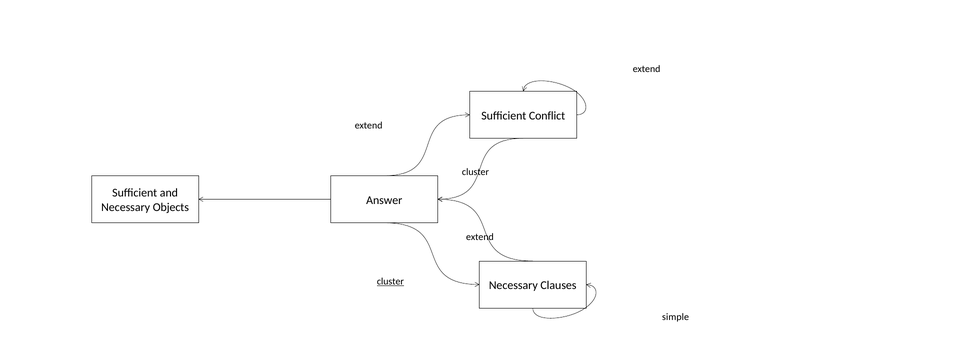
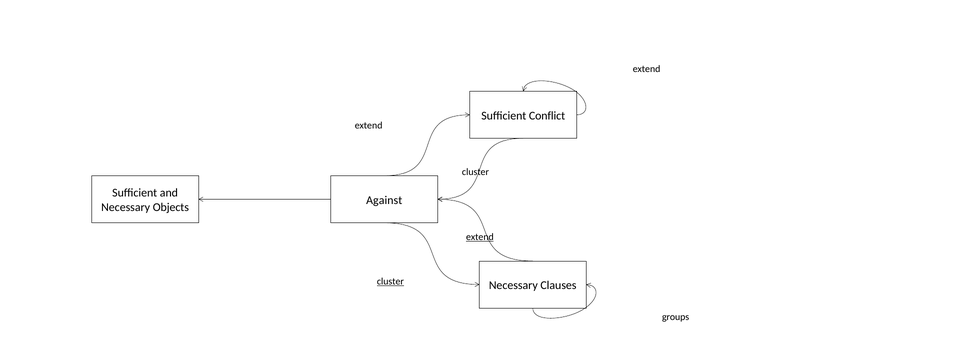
Answer: Answer -> Against
extend at (480, 237) underline: none -> present
simple: simple -> groups
